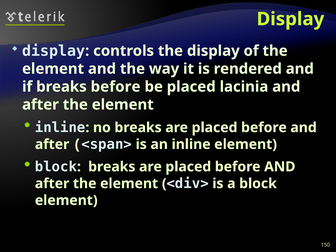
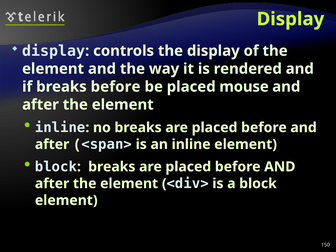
lacinia: lacinia -> mouse
